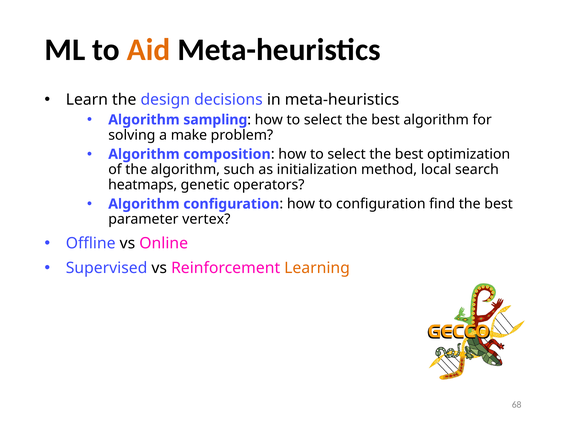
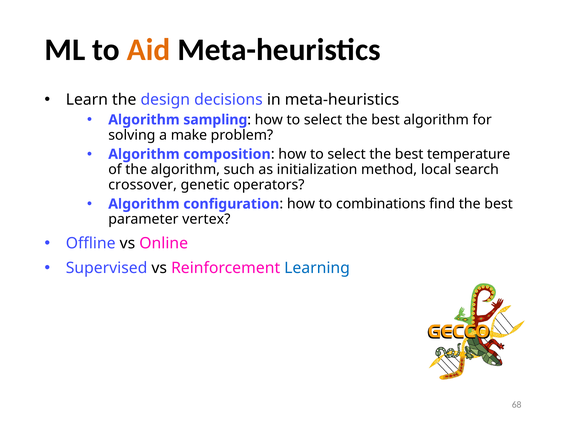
optimization: optimization -> temperature
heatmaps: heatmaps -> crossover
to configuration: configuration -> combinations
Learning colour: orange -> blue
